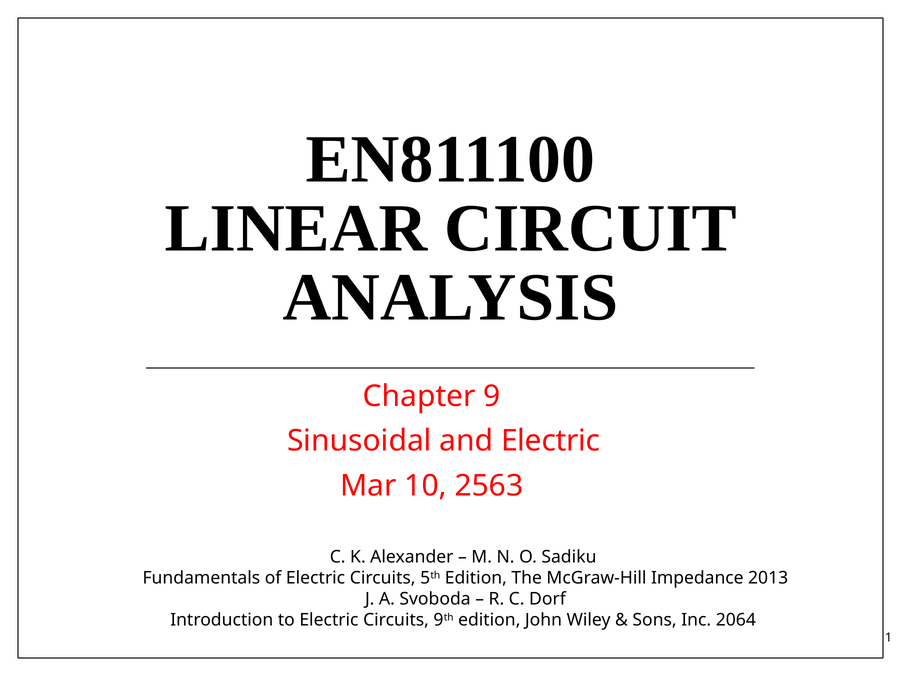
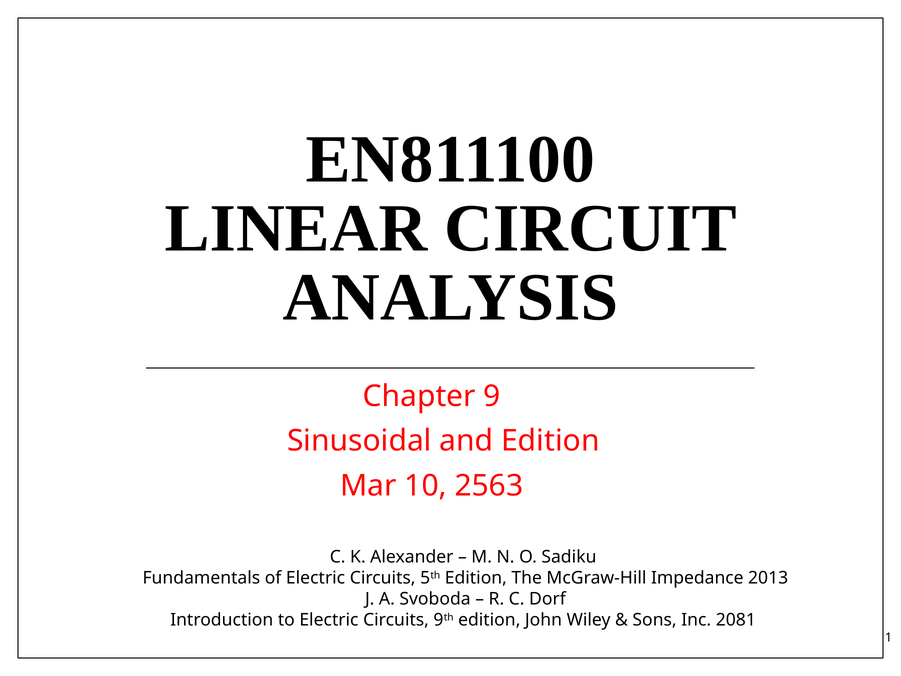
and Electric: Electric -> Edition
2064: 2064 -> 2081
